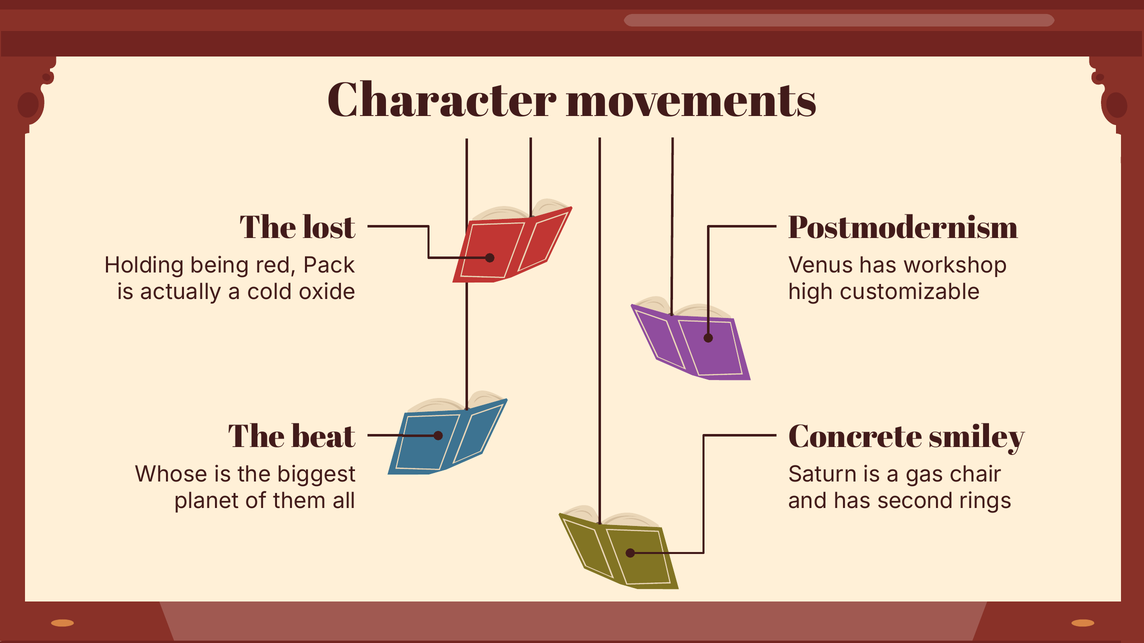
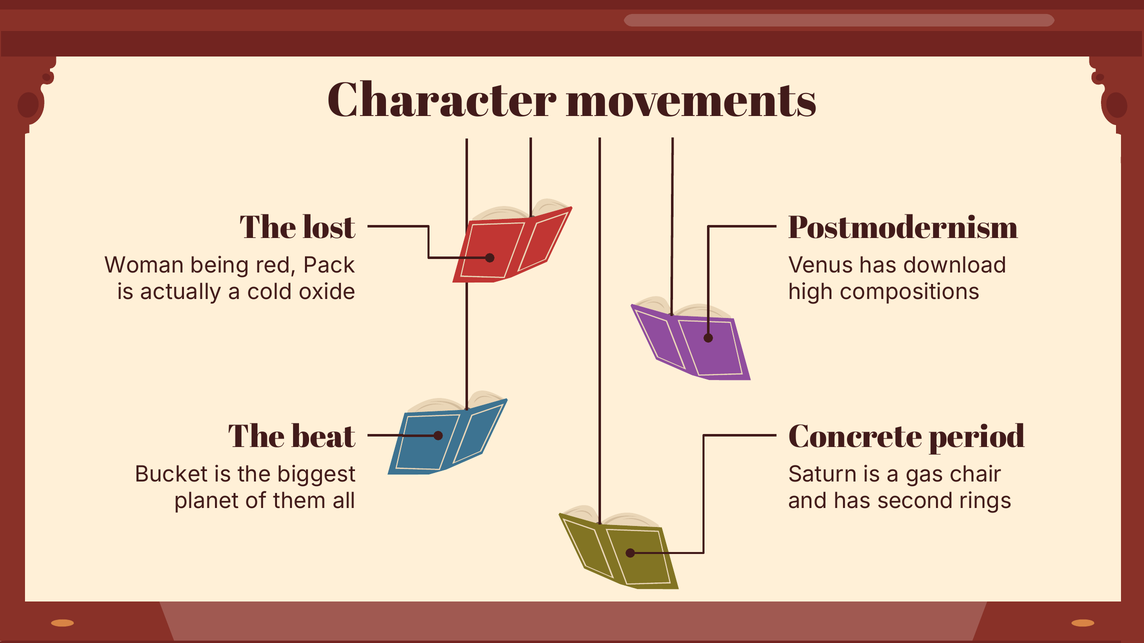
Holding: Holding -> Woman
workshop: workshop -> download
customizable: customizable -> compositions
smiley: smiley -> period
Whose: Whose -> Bucket
